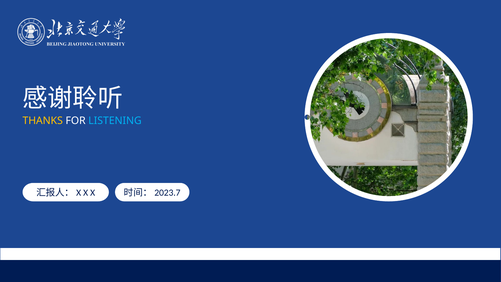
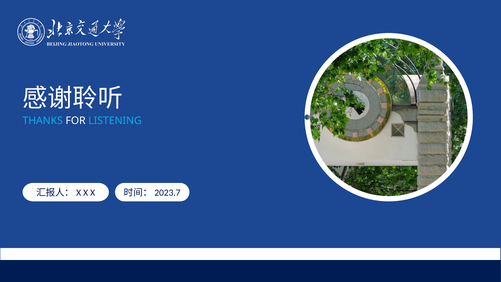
THANKS colour: yellow -> light blue
